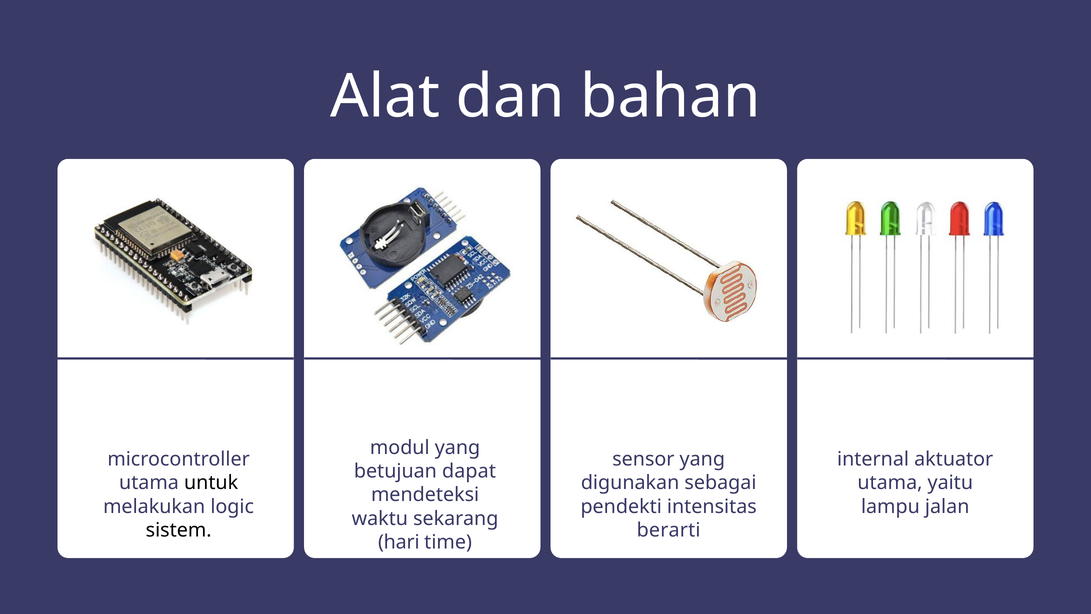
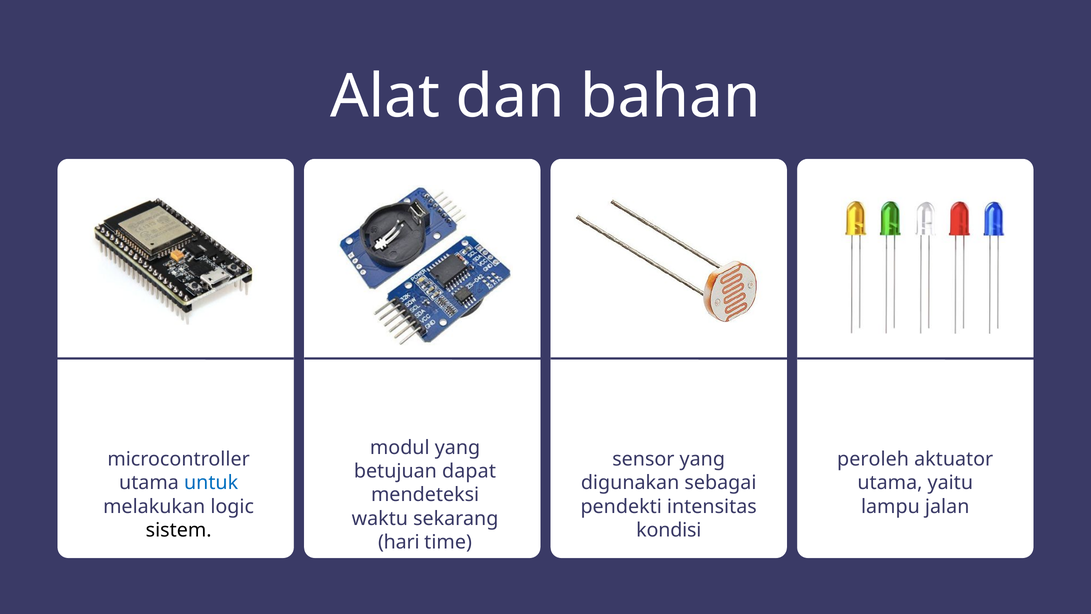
internal: internal -> peroleh
untuk colour: black -> blue
berarti: berarti -> kondisi
